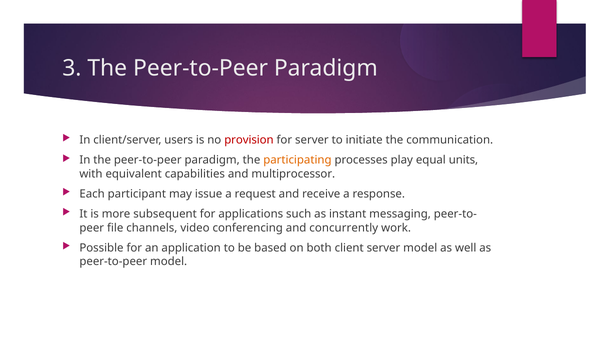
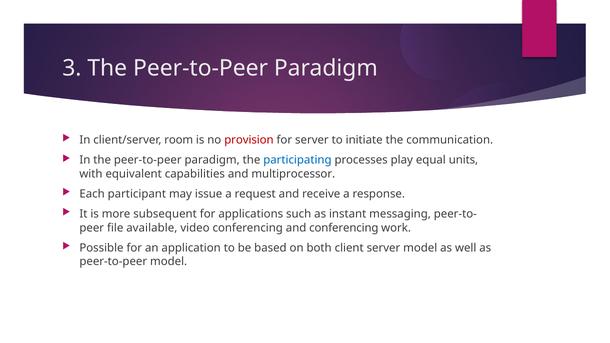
users: users -> room
participating colour: orange -> blue
channels: channels -> available
and concurrently: concurrently -> conferencing
